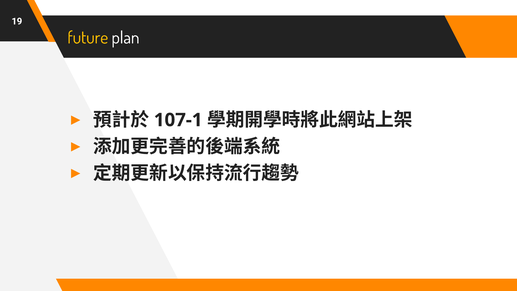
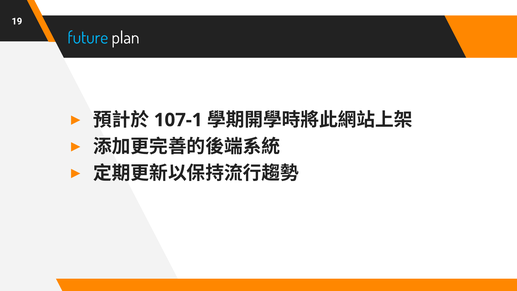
future colour: yellow -> light blue
